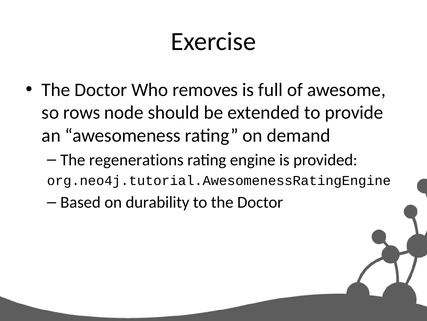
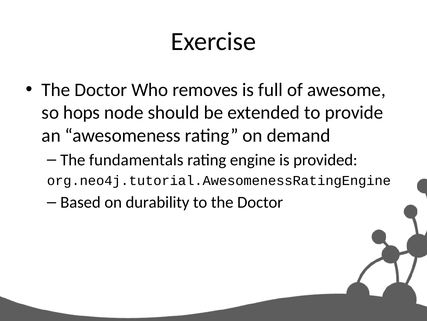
rows: rows -> hops
regenerations: regenerations -> fundamentals
